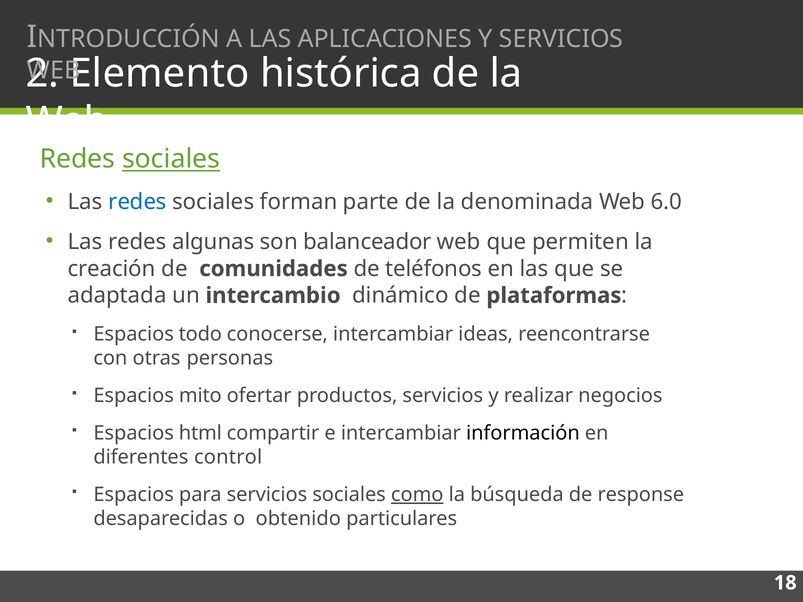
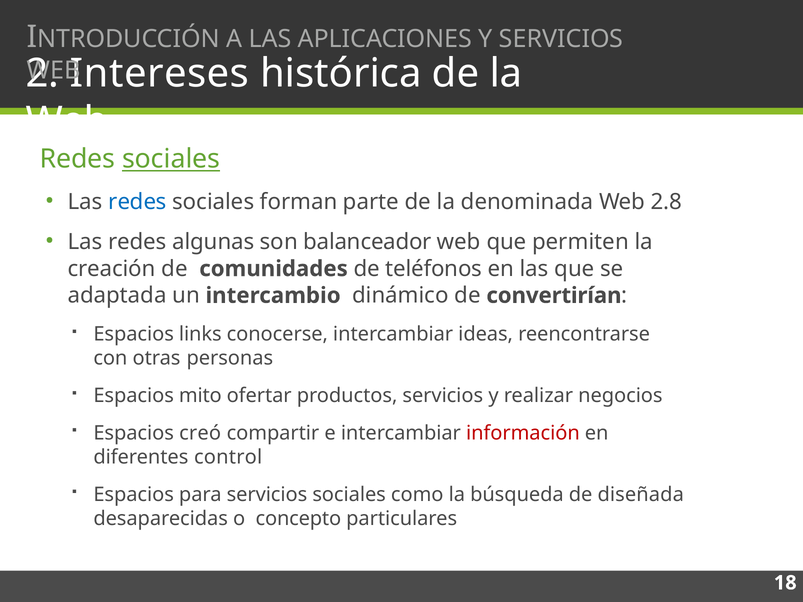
Elemento: Elemento -> Intereses
6.0: 6.0 -> 2.8
plataformas: plataformas -> convertirían
todo: todo -> links
html: html -> creó
información colour: black -> red
como underline: present -> none
response: response -> diseñada
obtenido: obtenido -> concepto
